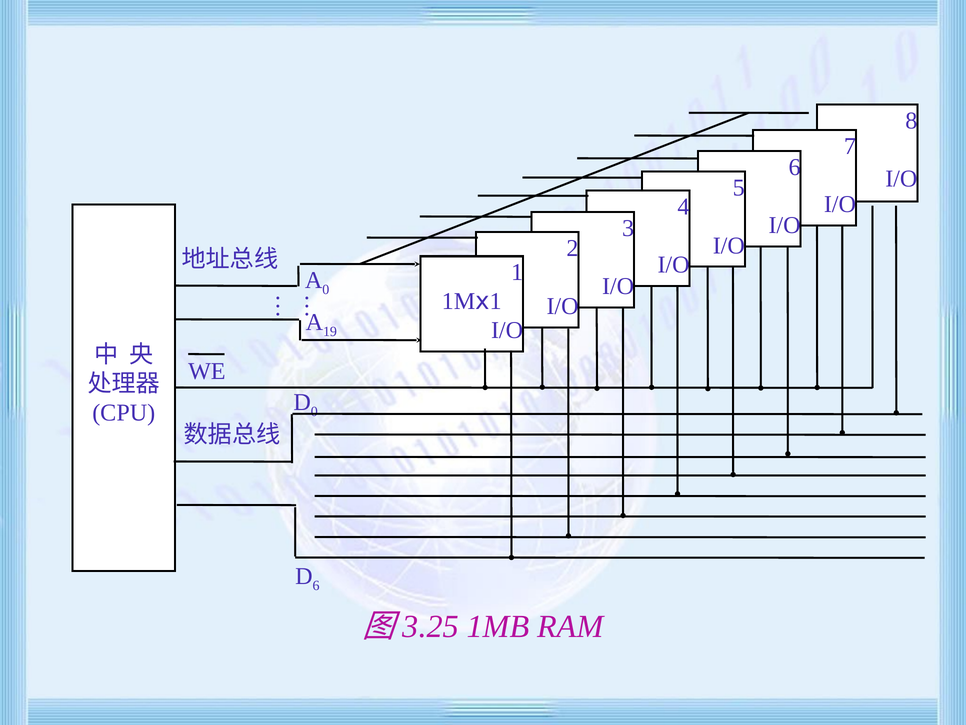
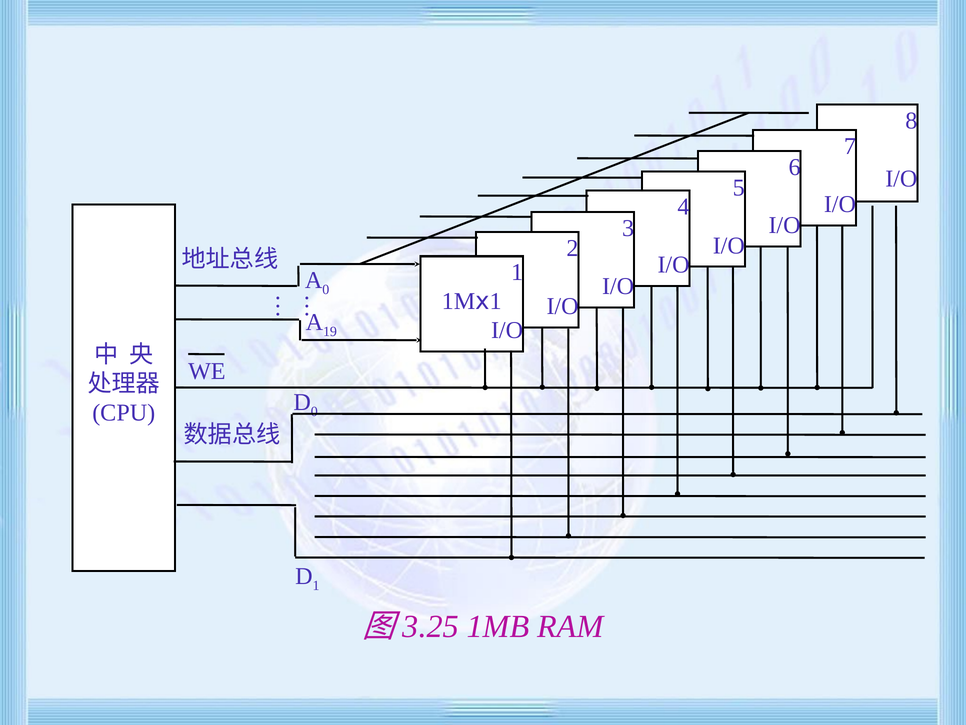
6 at (316, 585): 6 -> 1
